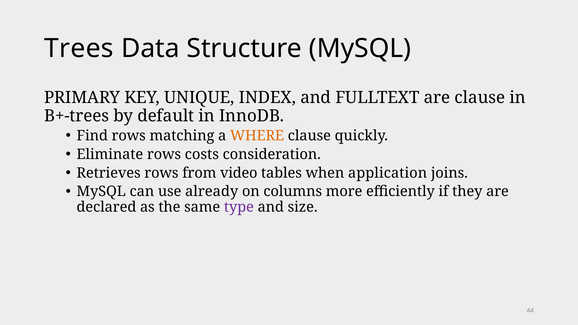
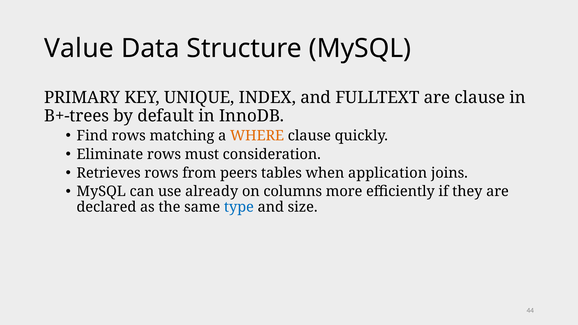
Trees: Trees -> Value
costs: costs -> must
video: video -> peers
type colour: purple -> blue
